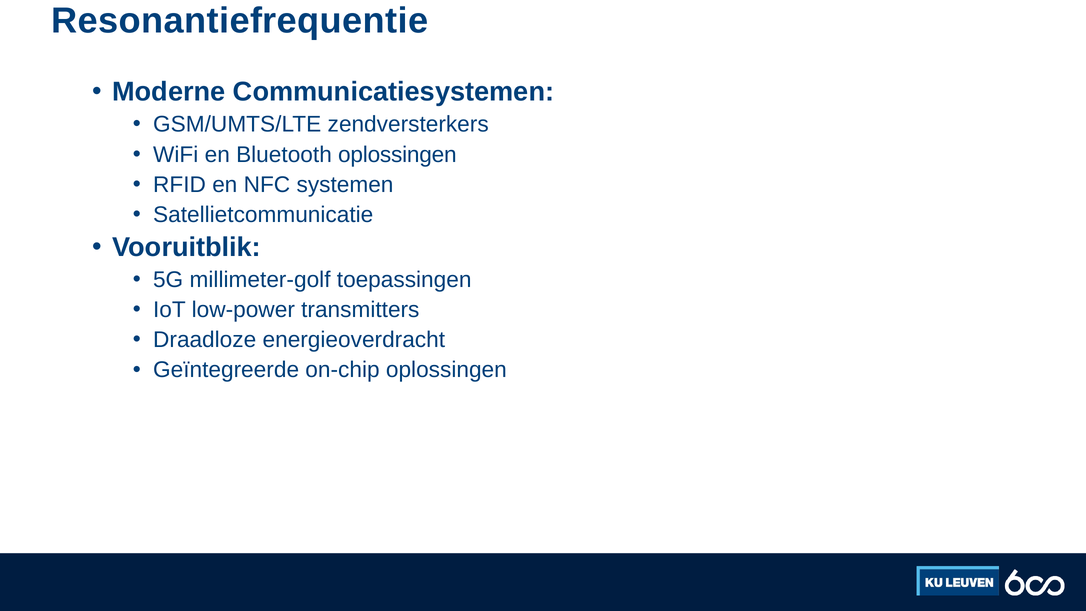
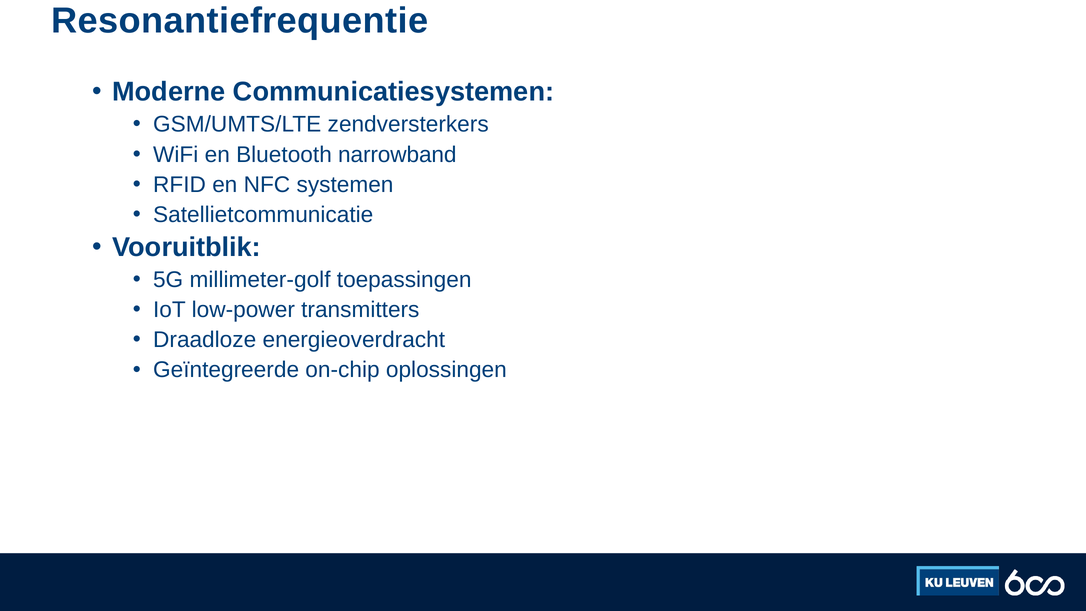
Bluetooth oplossingen: oplossingen -> narrowband
